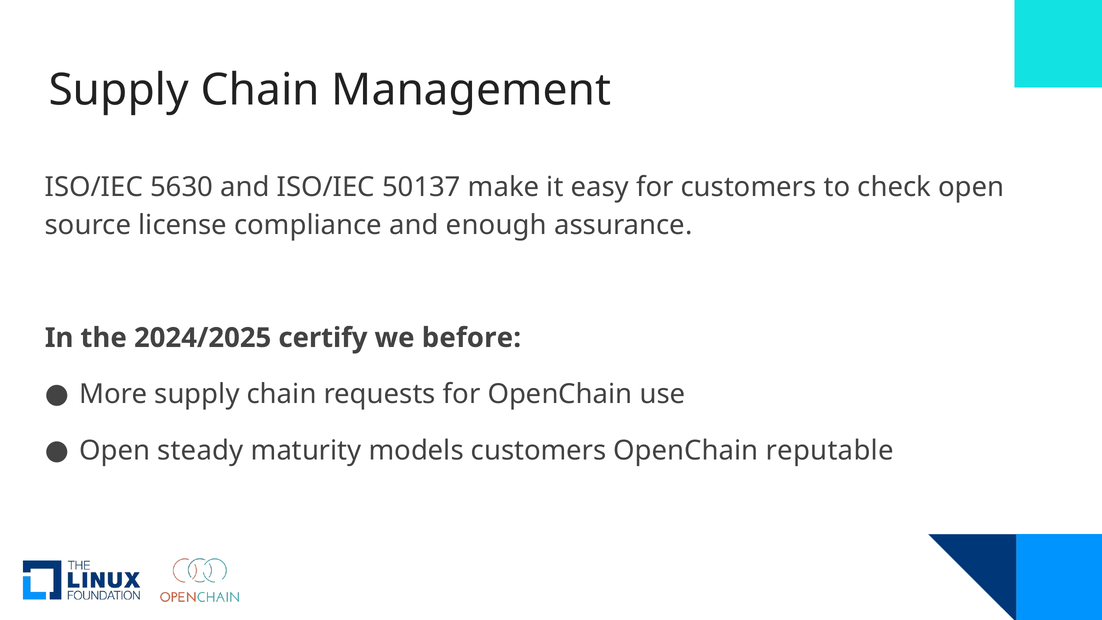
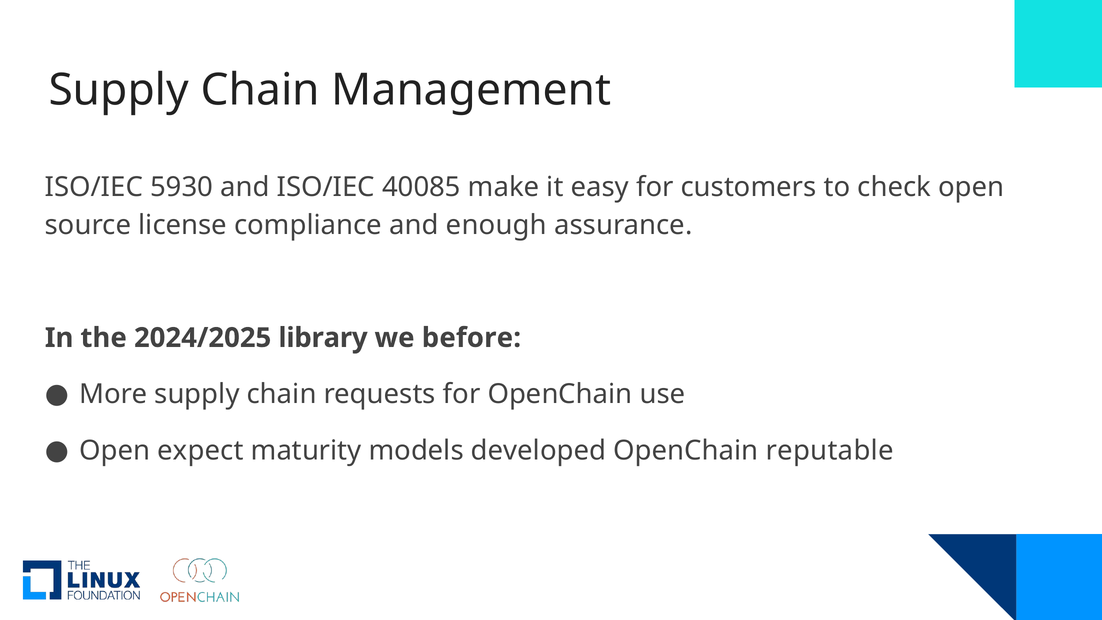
5630: 5630 -> 5930
50137: 50137 -> 40085
certify: certify -> library
steady: steady -> expect
models customers: customers -> developed
